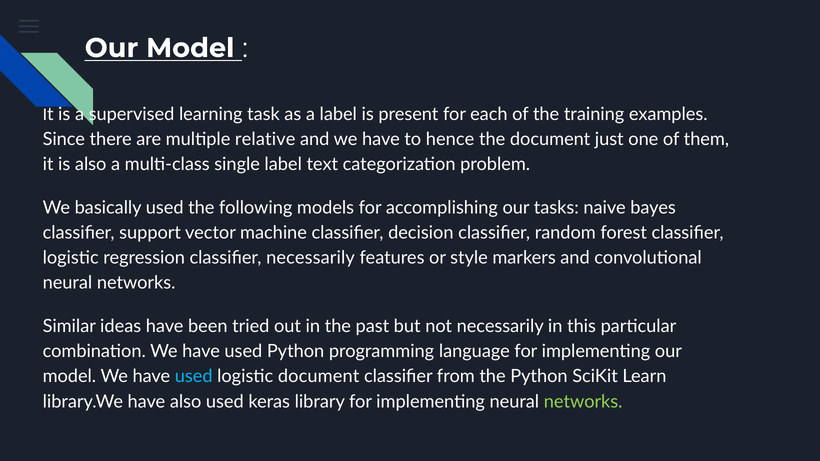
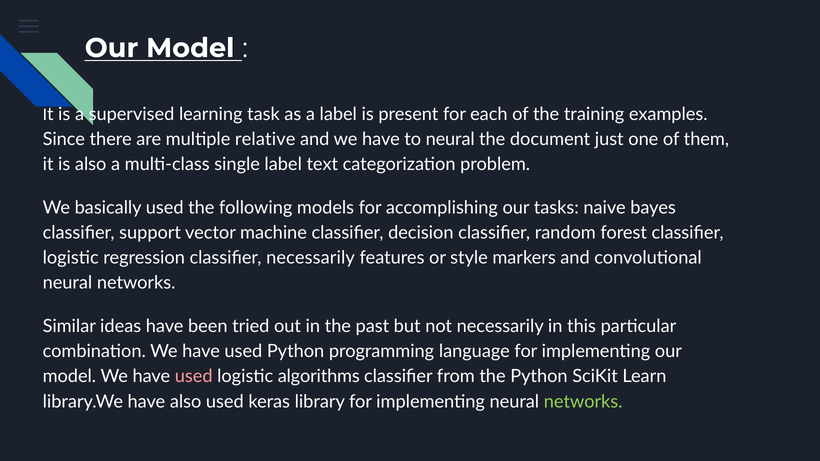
to hence: hence -> neural
used at (194, 377) colour: light blue -> pink
logistic document: document -> algorithms
